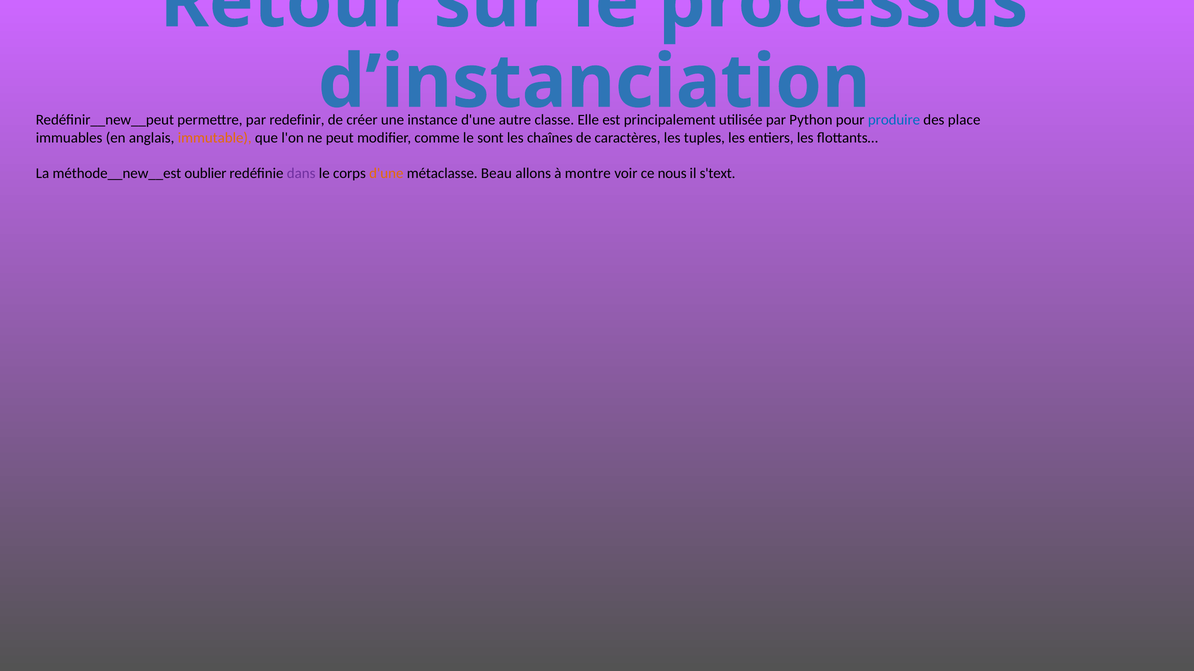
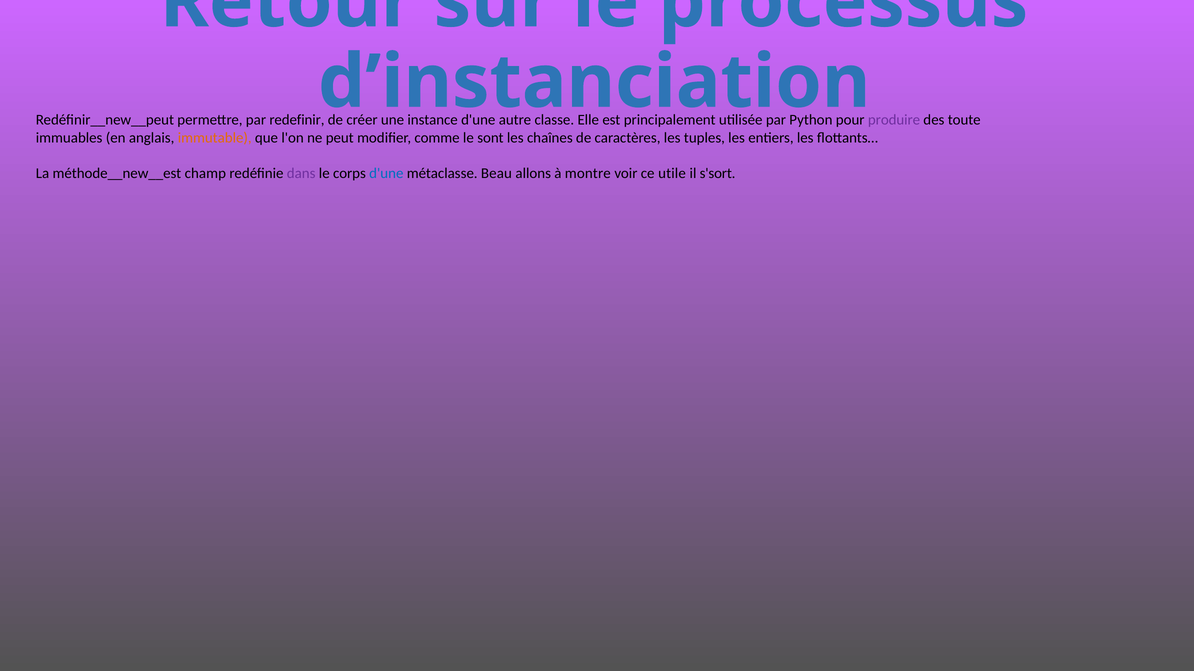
produire colour: blue -> purple
place: place -> toute
oublier: oublier -> champ
d'une at (386, 174) colour: orange -> blue
nous: nous -> utile
s'text: s'text -> s'sort
